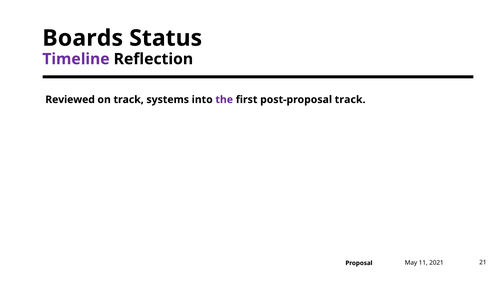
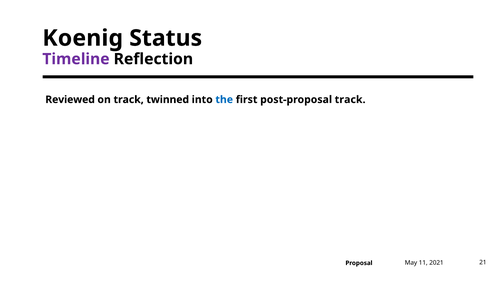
Boards: Boards -> Koenig
systems: systems -> twinned
the colour: purple -> blue
